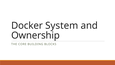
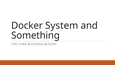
Ownership: Ownership -> Something
